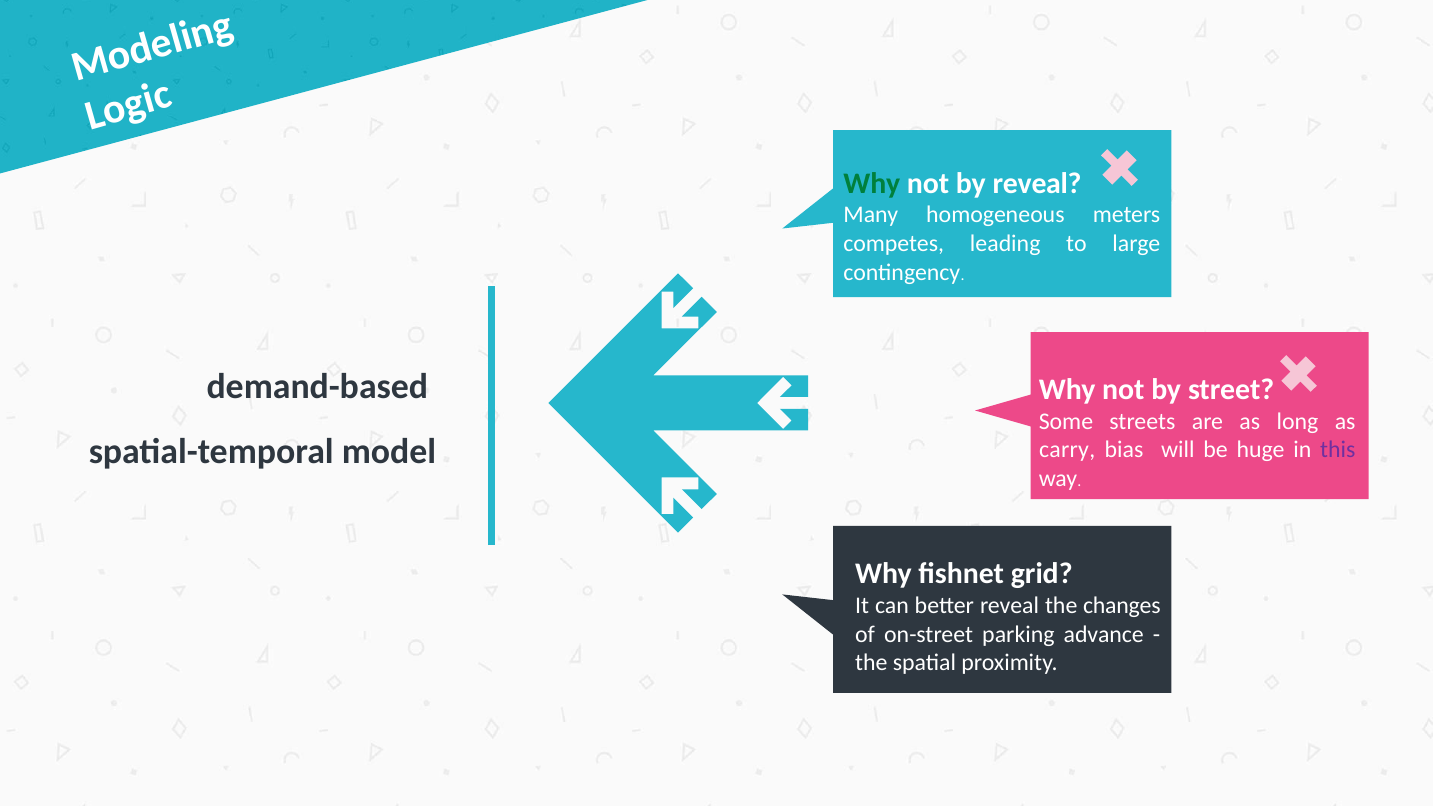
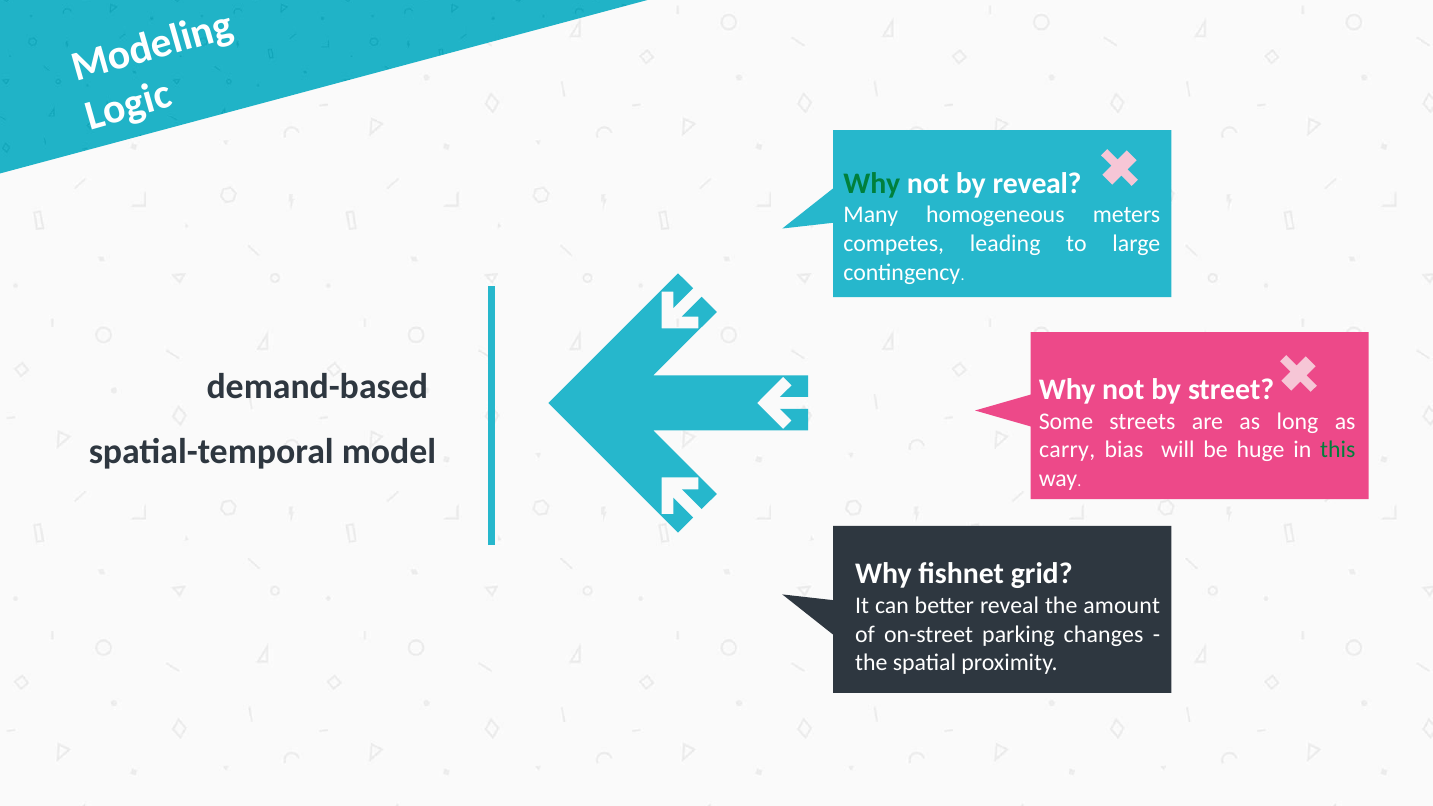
this colour: purple -> green
changes: changes -> amount
advance: advance -> changes
